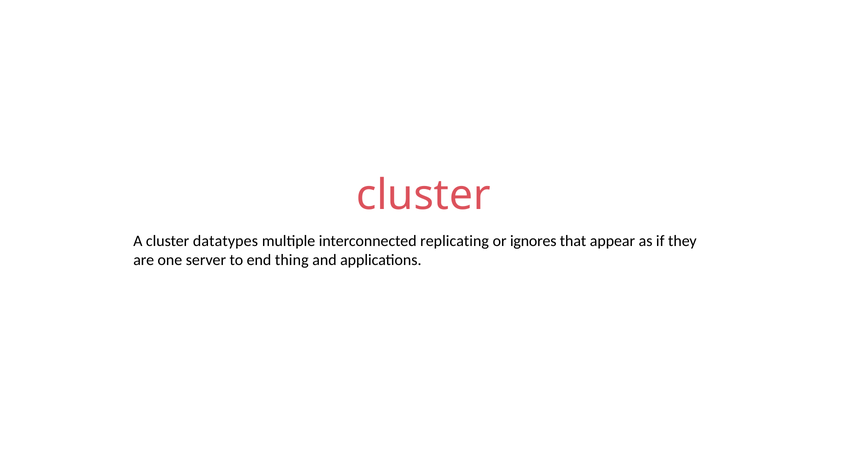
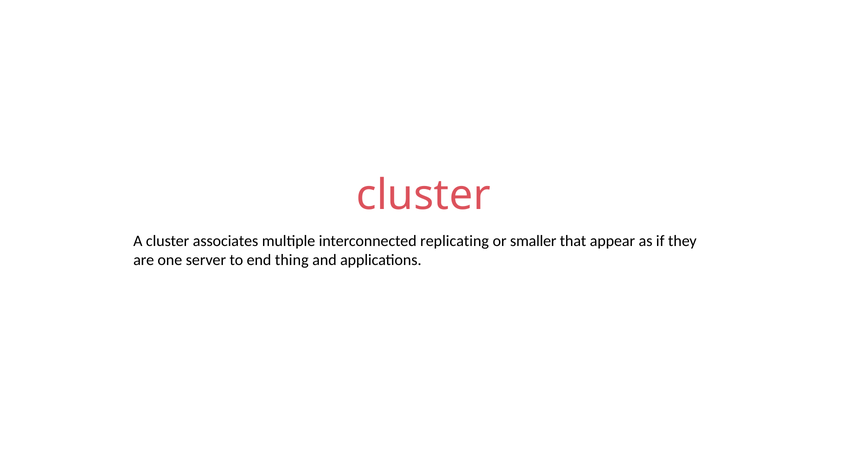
datatypes: datatypes -> associates
ignores: ignores -> smaller
